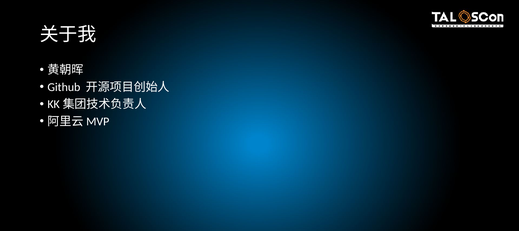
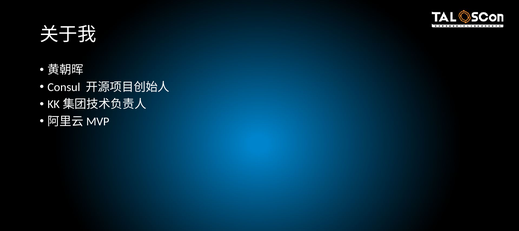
Github: Github -> Consul
